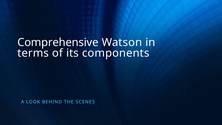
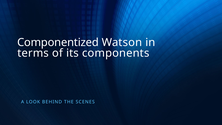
Comprehensive: Comprehensive -> Componentized
